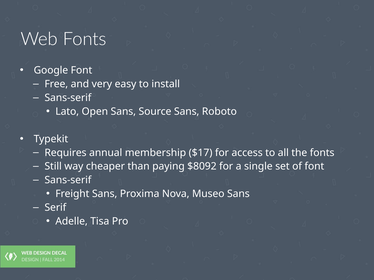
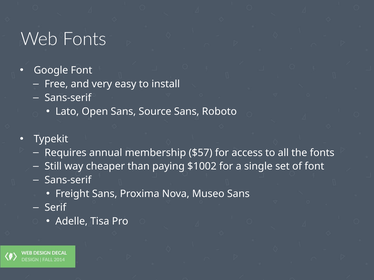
$17: $17 -> $57
$8092: $8092 -> $1002
